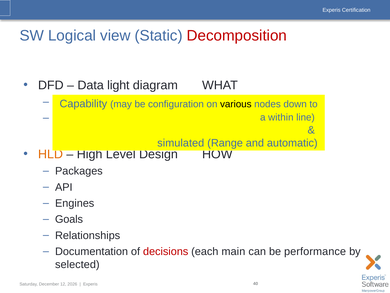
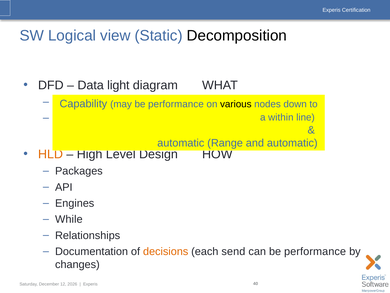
Decomposition colour: red -> black
configuration at (176, 104): configuration -> performance
simulated at (181, 143): simulated -> automatic
Goals: Goals -> While
decisions colour: red -> orange
main: main -> send
selected: selected -> changes
